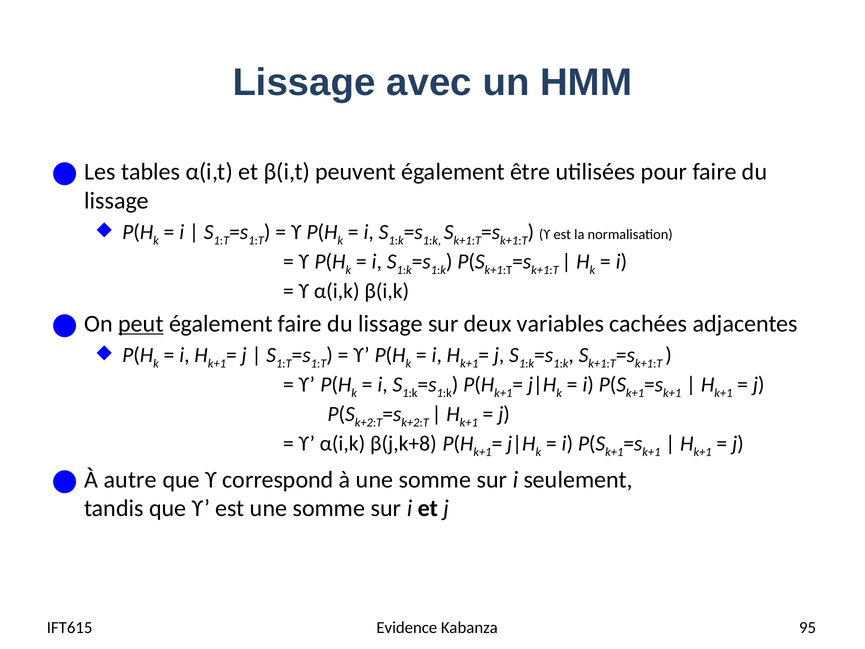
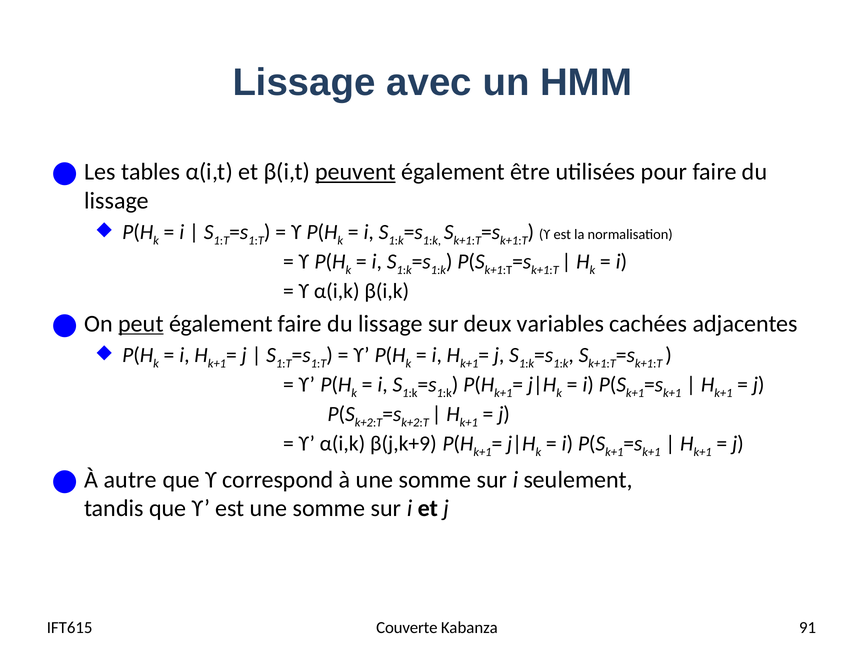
peuvent underline: none -> present
β(j,k+8: β(j,k+8 -> β(j,k+9
Evidence: Evidence -> Couverte
95: 95 -> 91
